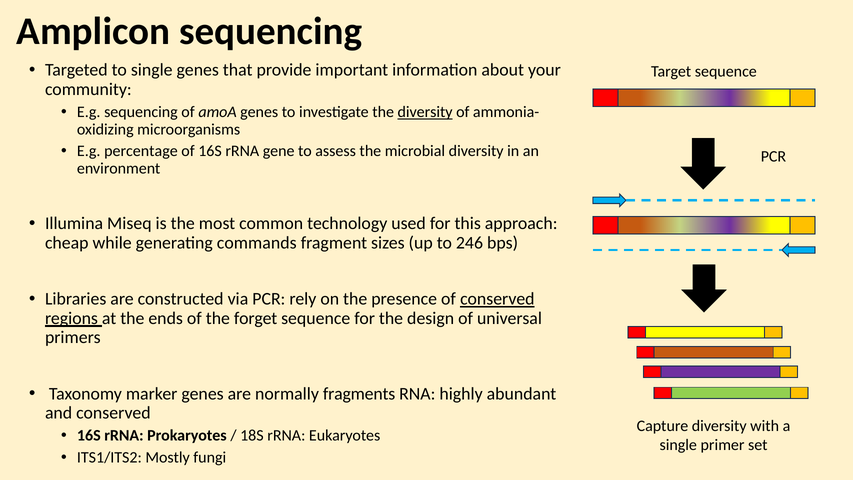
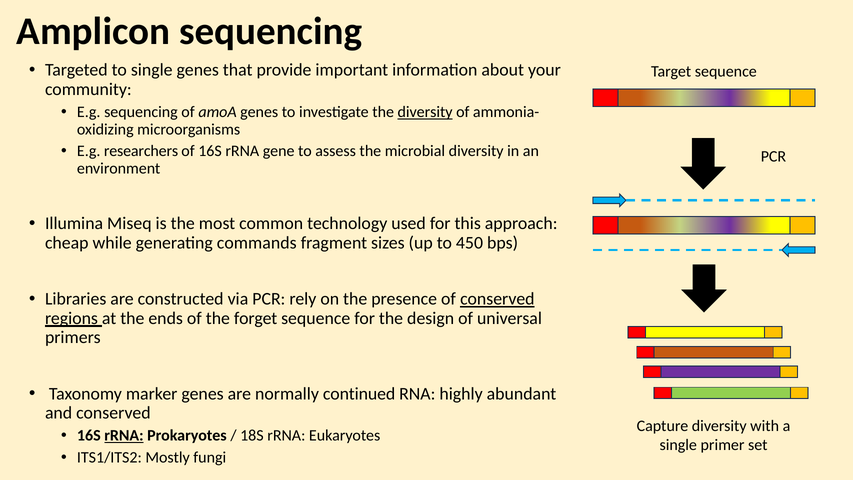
percentage: percentage -> researchers
246: 246 -> 450
fragments: fragments -> continued
rRNA at (124, 435) underline: none -> present
